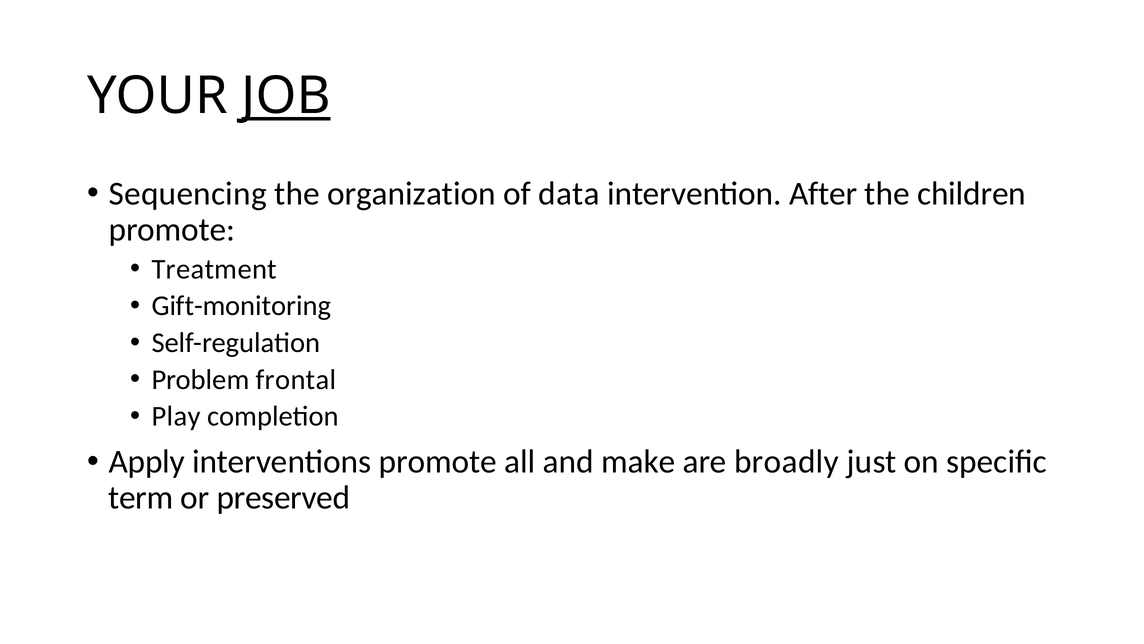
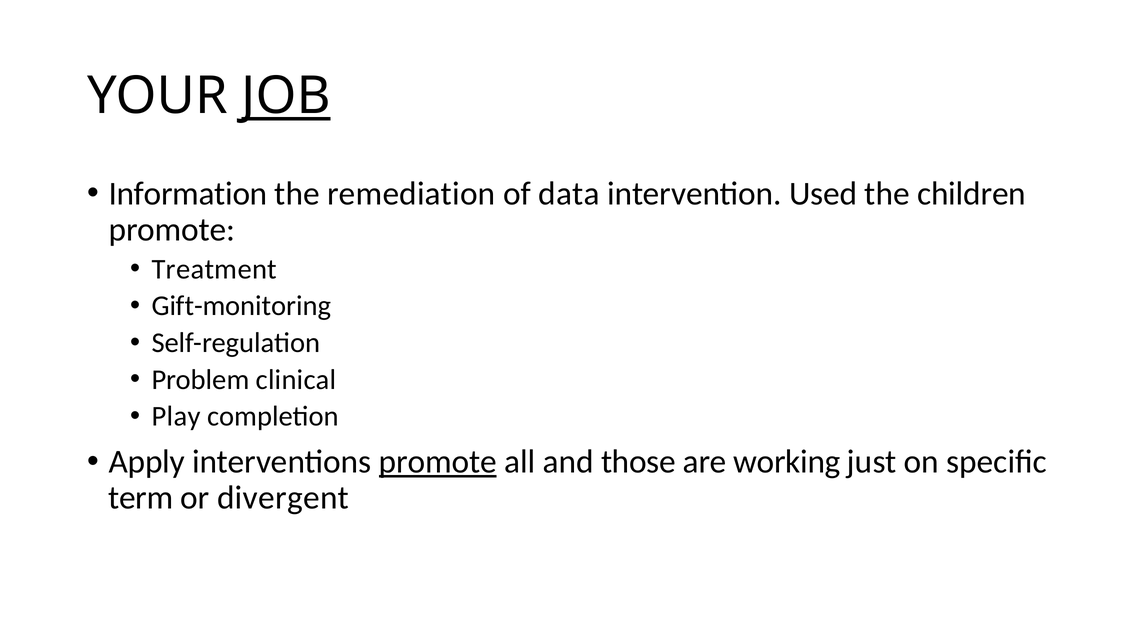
Sequencing: Sequencing -> Information
organization: organization -> remediation
After: After -> Used
frontal: frontal -> clinical
promote at (438, 462) underline: none -> present
make: make -> those
broadly: broadly -> working
preserved: preserved -> divergent
